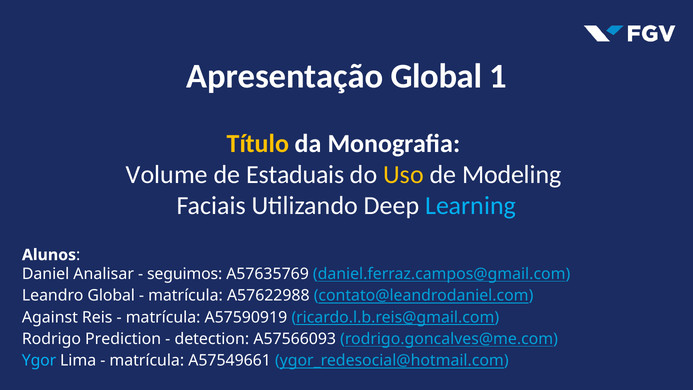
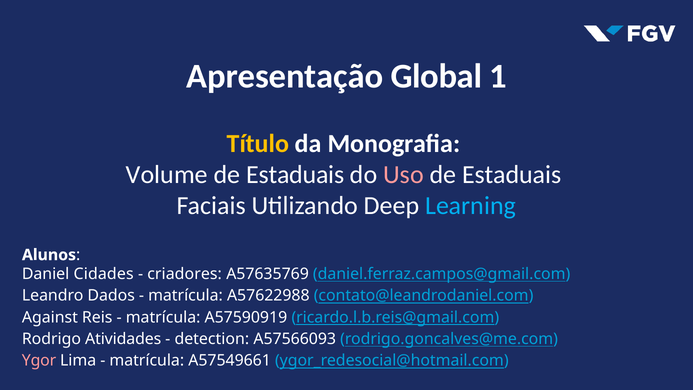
Uso colour: yellow -> pink
Modeling at (512, 175): Modeling -> Estaduais
Analisar: Analisar -> Cidades
seguimos: seguimos -> criadores
Leandro Global: Global -> Dados
Prediction: Prediction -> Atividades
Ygor colour: light blue -> pink
